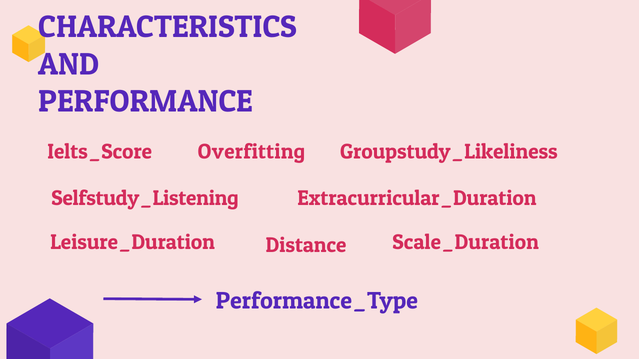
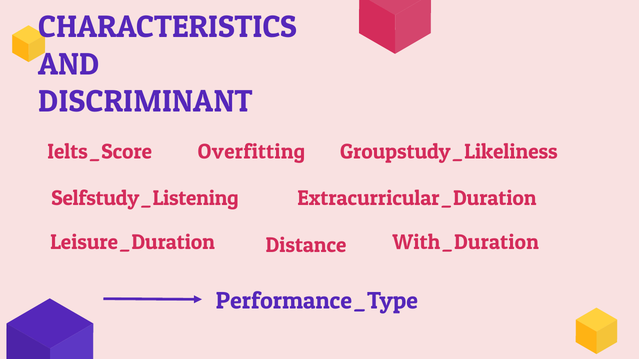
PERFORMANCE: PERFORMANCE -> DISCRIMINANT
Scale_Duration: Scale_Duration -> With_Duration
